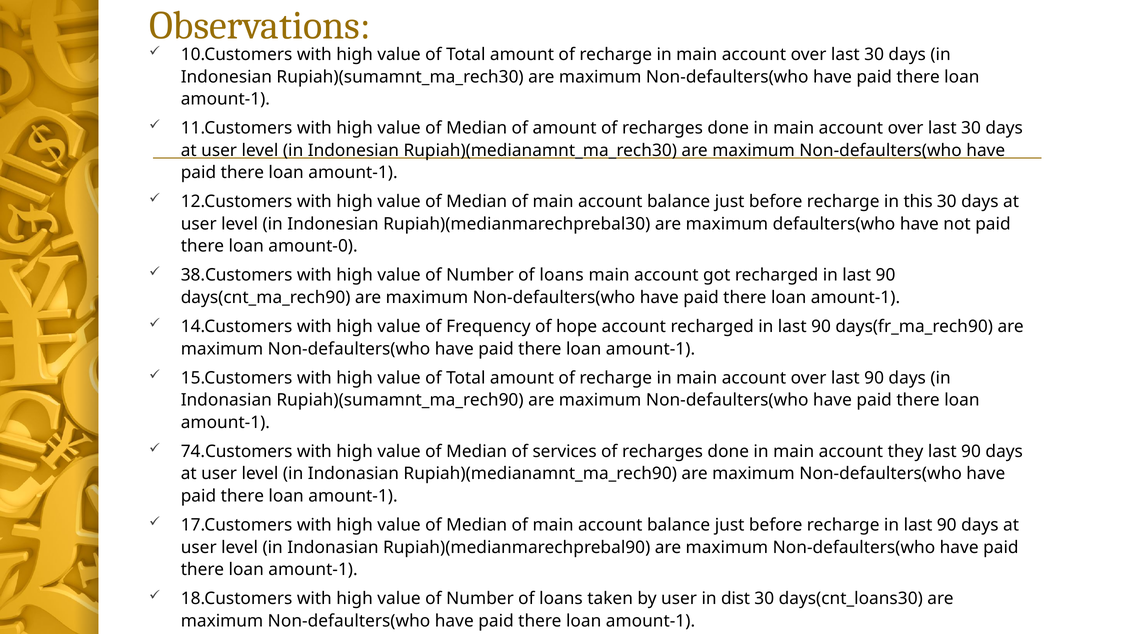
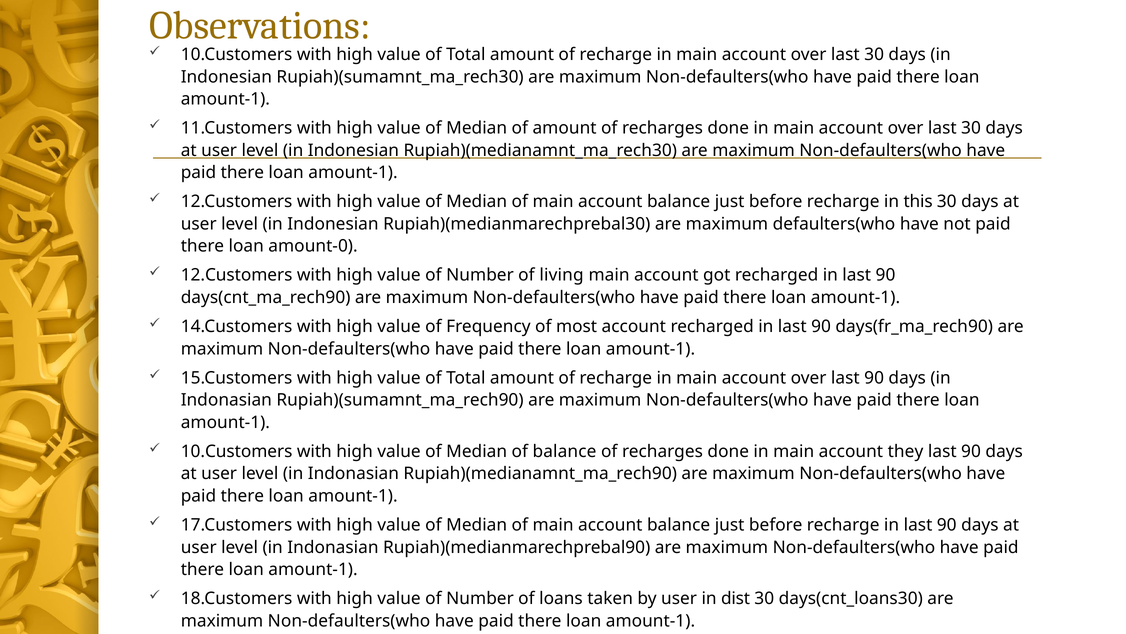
38.Customers at (237, 275): 38.Customers -> 12.Customers
loans at (562, 275): loans -> living
hope: hope -> most
74.Customers at (237, 451): 74.Customers -> 10.Customers
of services: services -> balance
